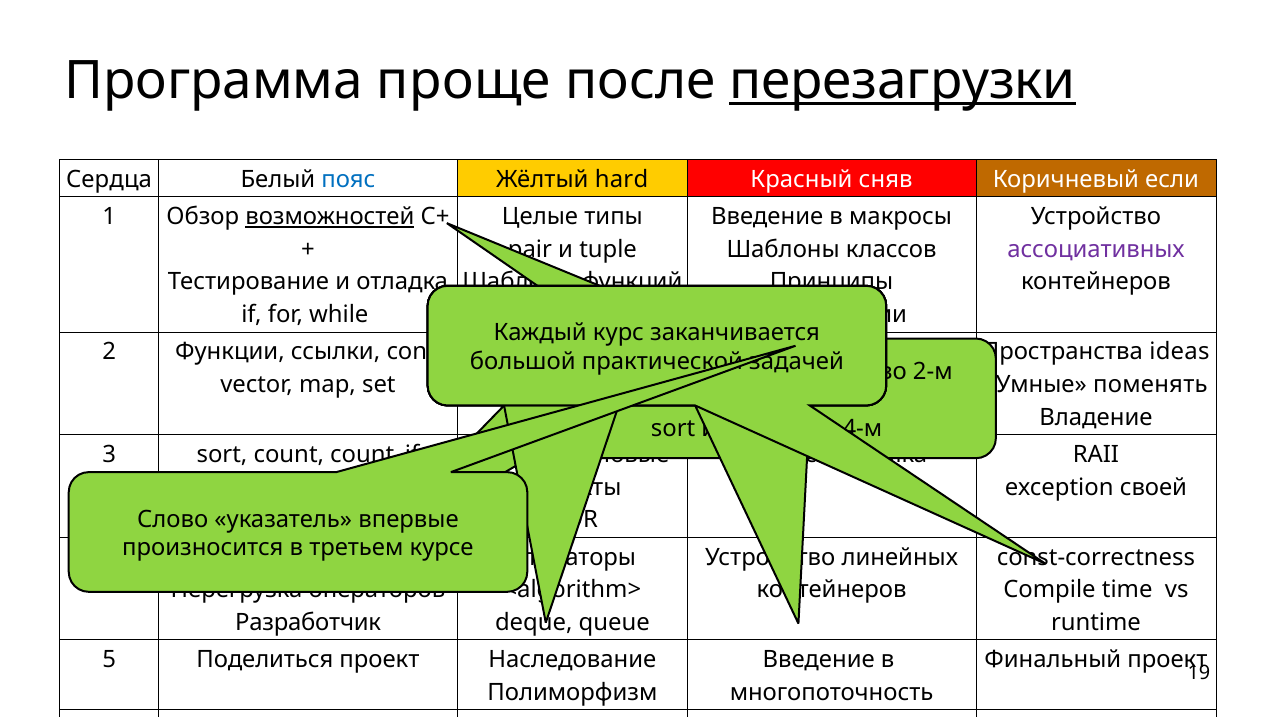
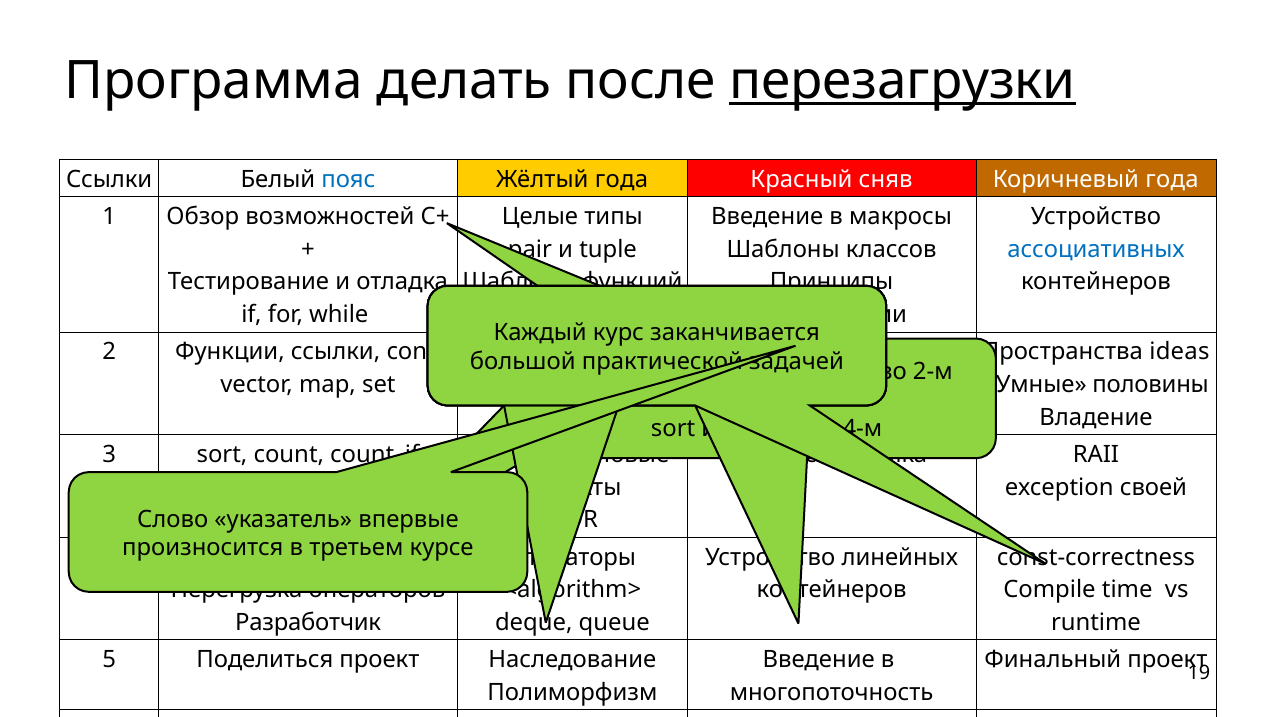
проще: проще -> делать
Сердца at (109, 179): Сердца -> Ссылки
Жёлтый hard: hard -> года
Коричневый если: если -> года
возможностей underline: present -> none
ассоциативных colour: purple -> blue
поменять: поменять -> половины
